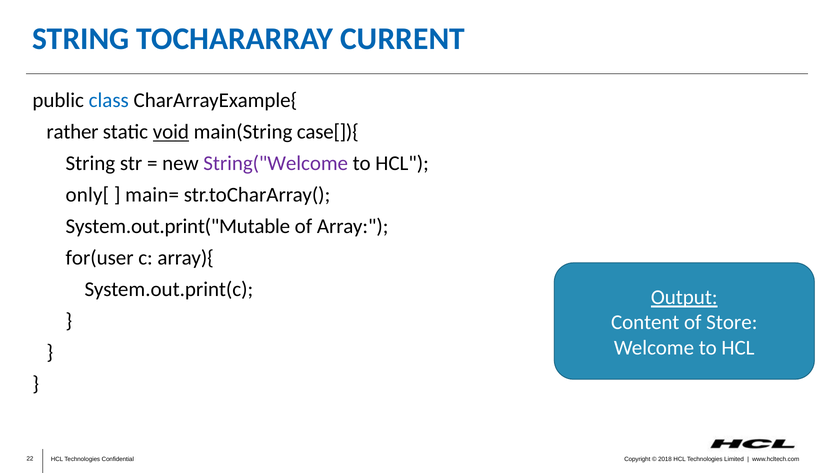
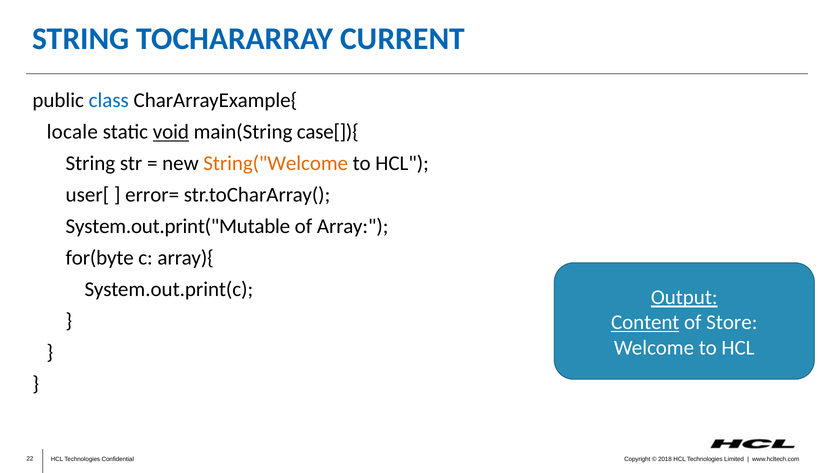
rather: rather -> locale
String("Welcome colour: purple -> orange
only[: only[ -> user[
main=: main= -> error=
for(user: for(user -> for(byte
Content underline: none -> present
